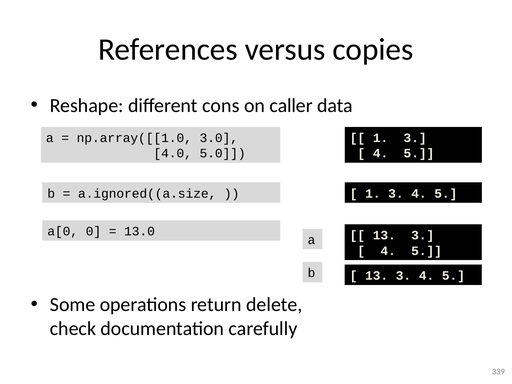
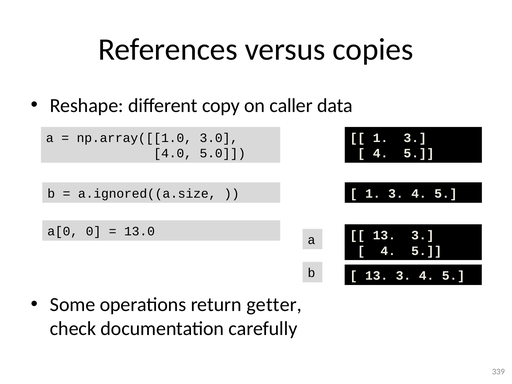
cons: cons -> copy
delete: delete -> getter
